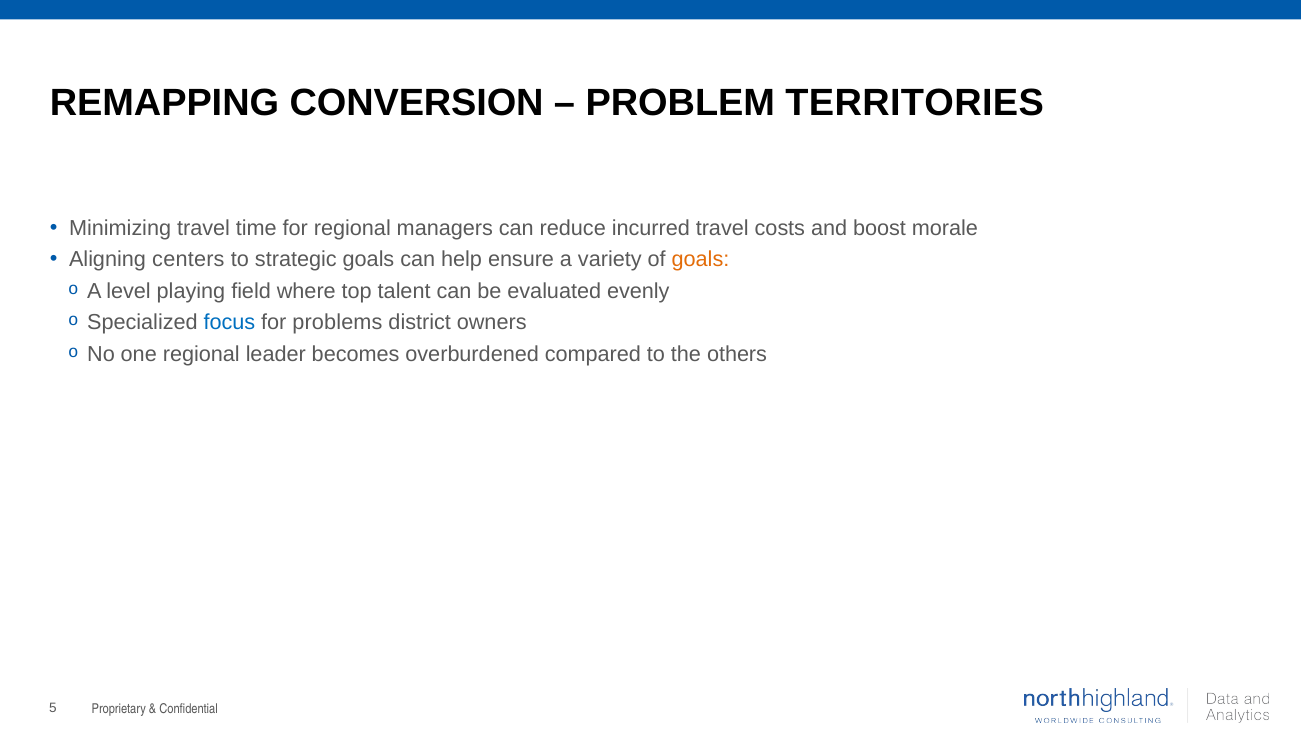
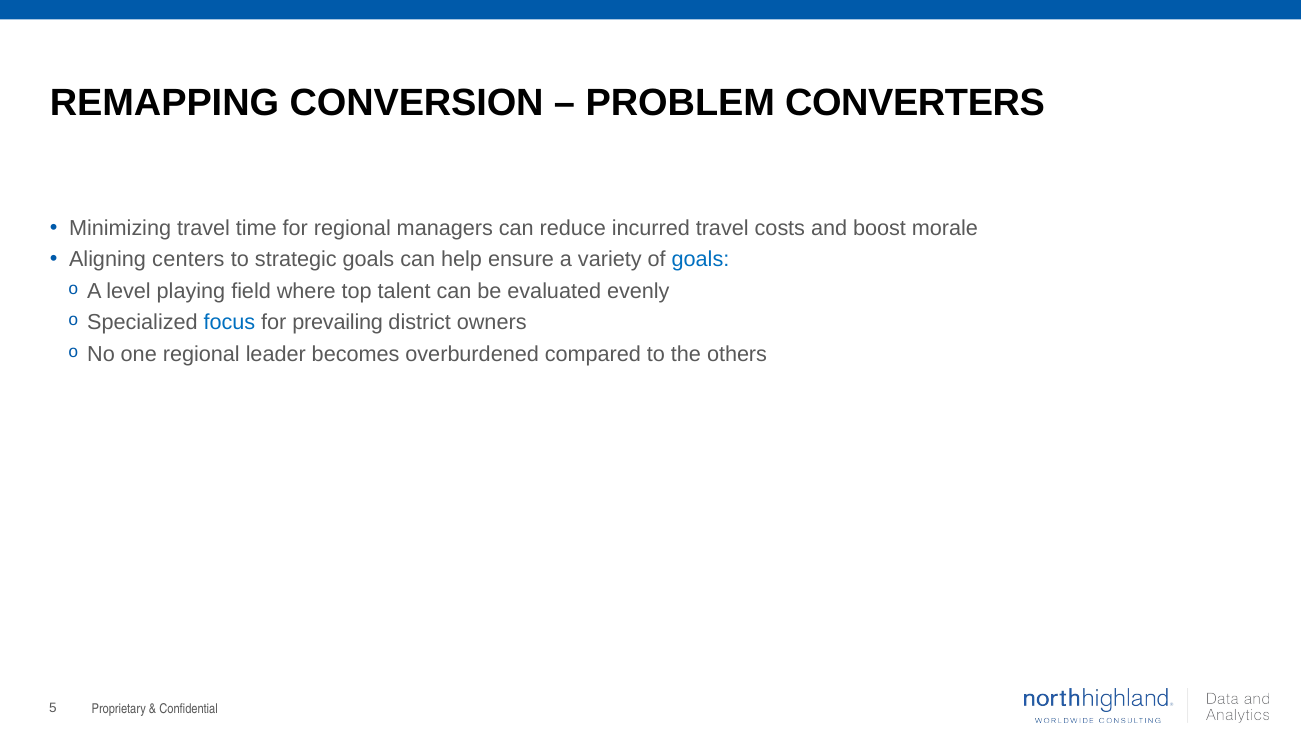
TERRITORIES: TERRITORIES -> CONVERTERS
goals at (701, 259) colour: orange -> blue
problems: problems -> prevailing
